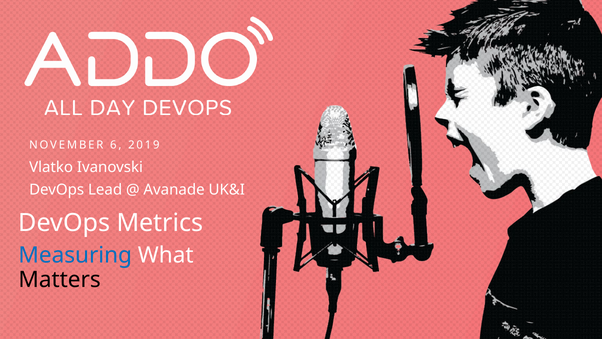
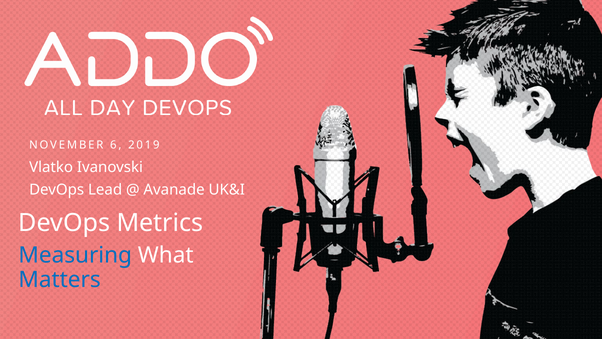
Matters colour: black -> blue
